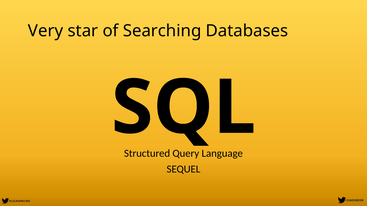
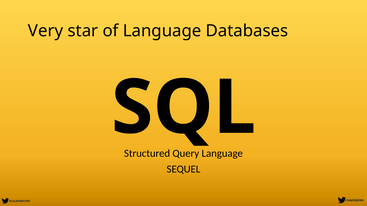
of Searching: Searching -> Language
